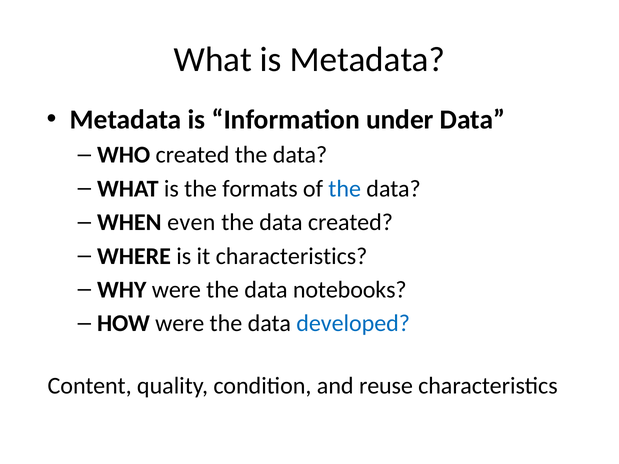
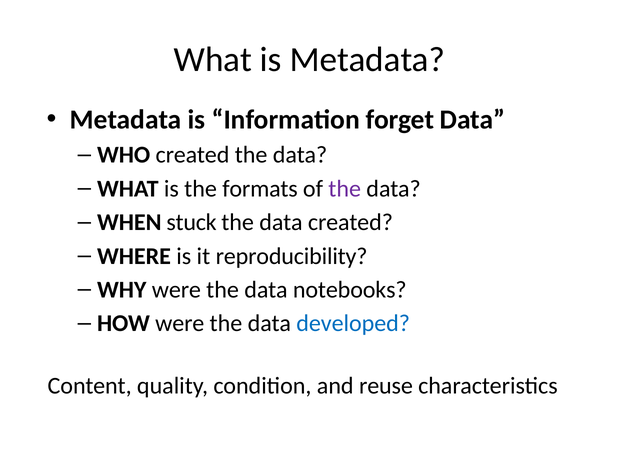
under: under -> forget
the at (345, 189) colour: blue -> purple
even: even -> stuck
it characteristics: characteristics -> reproducibility
